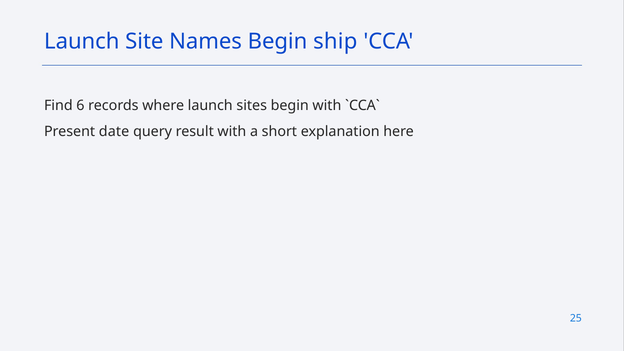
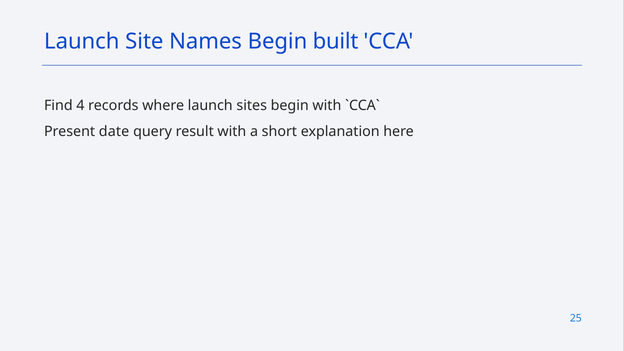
ship: ship -> built
6: 6 -> 4
